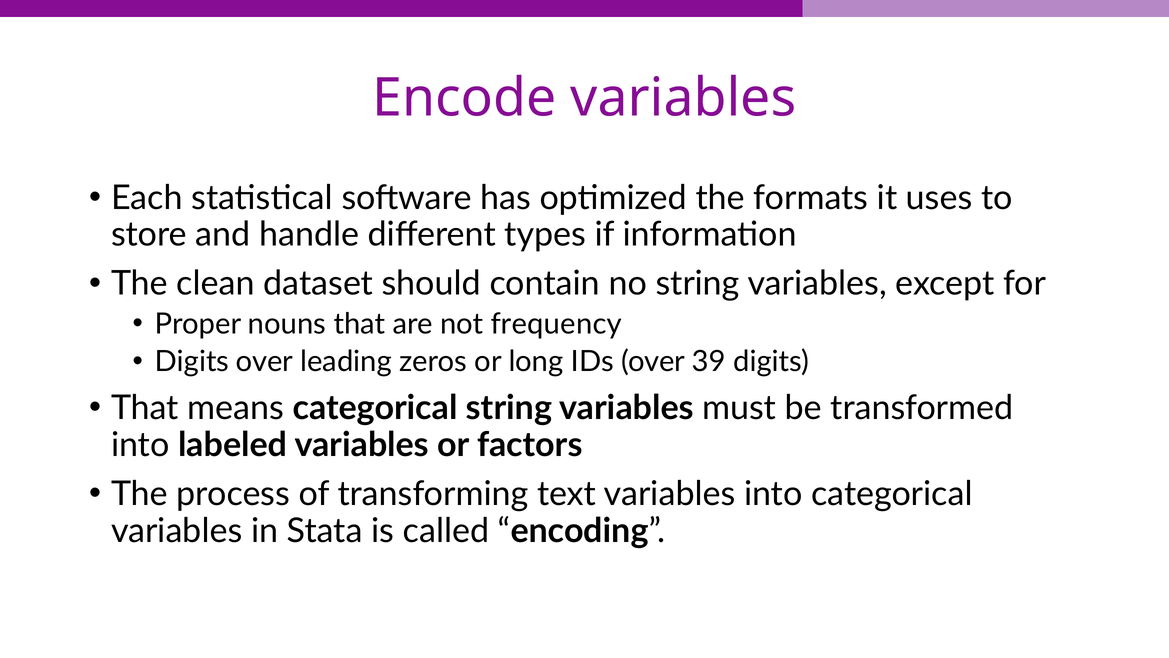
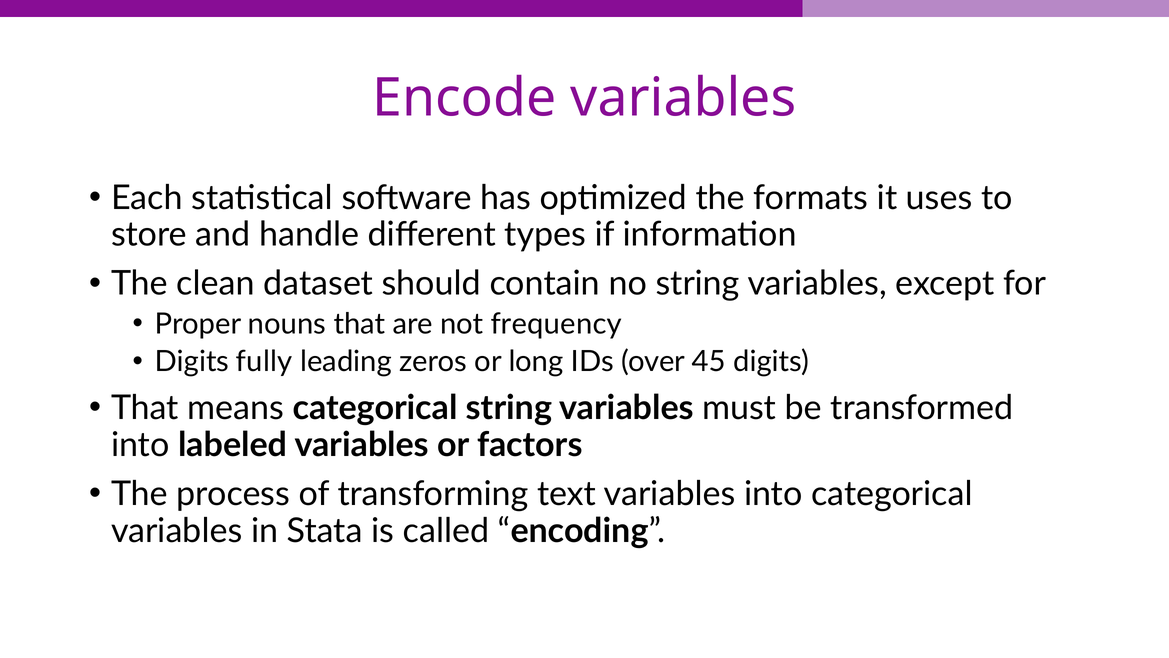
Digits over: over -> fully
39: 39 -> 45
